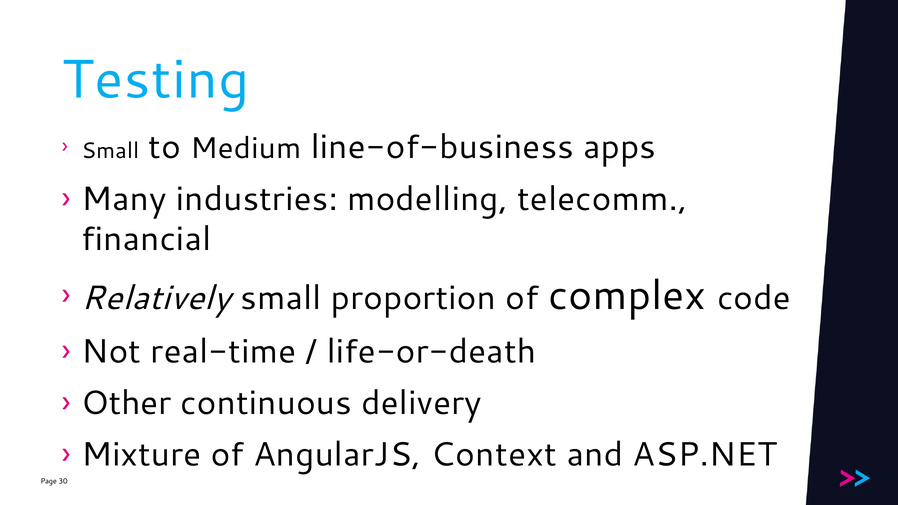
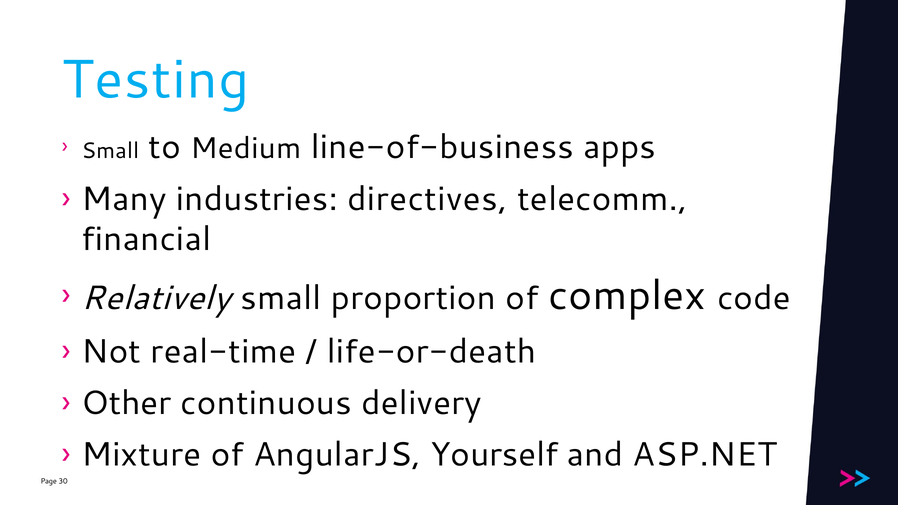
modelling: modelling -> directives
Context: Context -> Yourself
